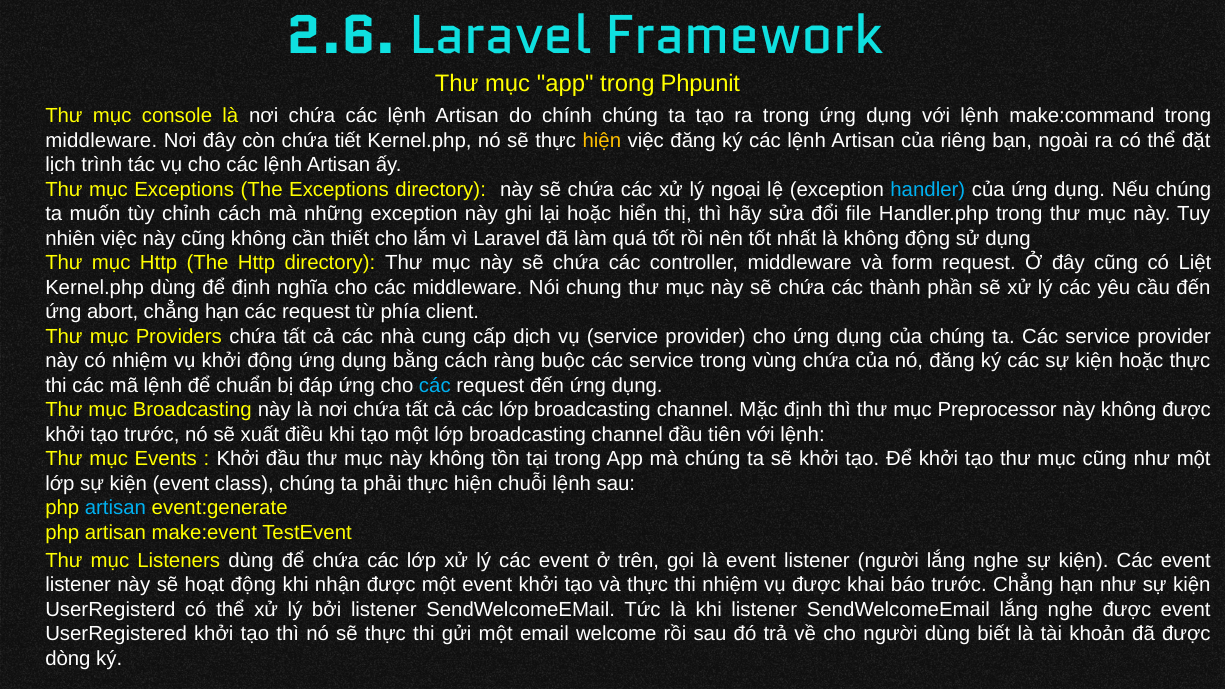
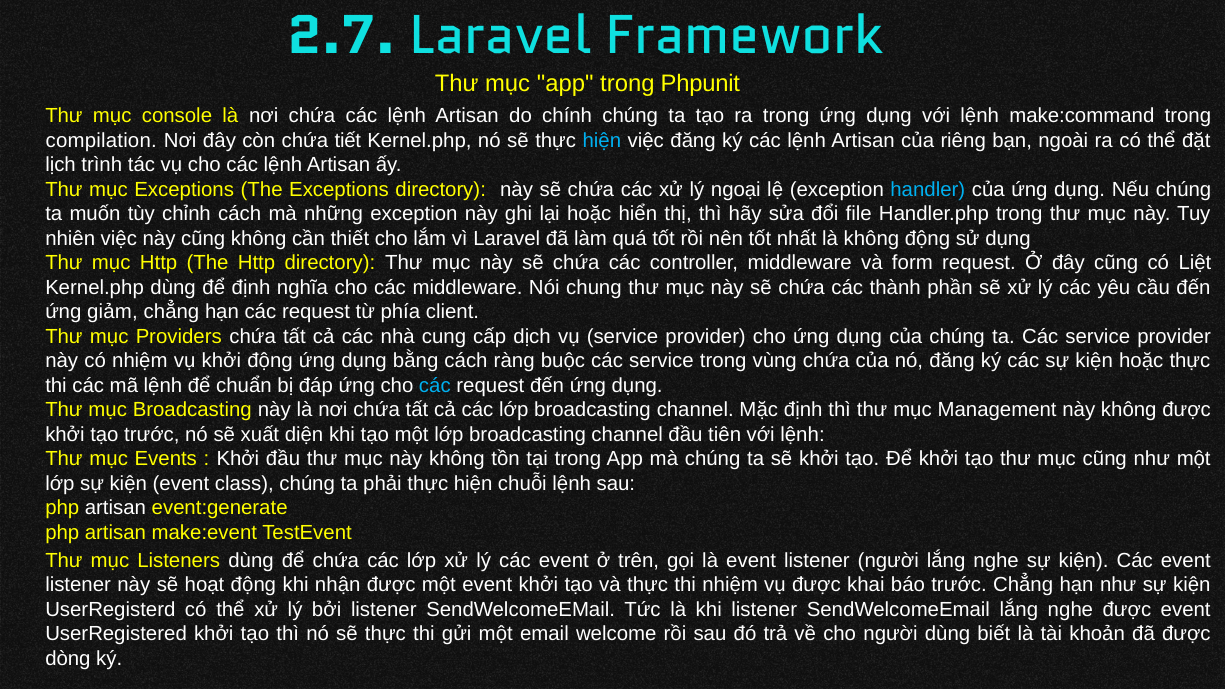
2.6: 2.6 -> 2.7
middleware at (101, 141): middleware -> compilation
hiện at (602, 141) colour: yellow -> light blue
abort: abort -> giảm
Preprocessor: Preprocessor -> Management
điều: điều -> diện
artisan at (115, 508) colour: light blue -> white
